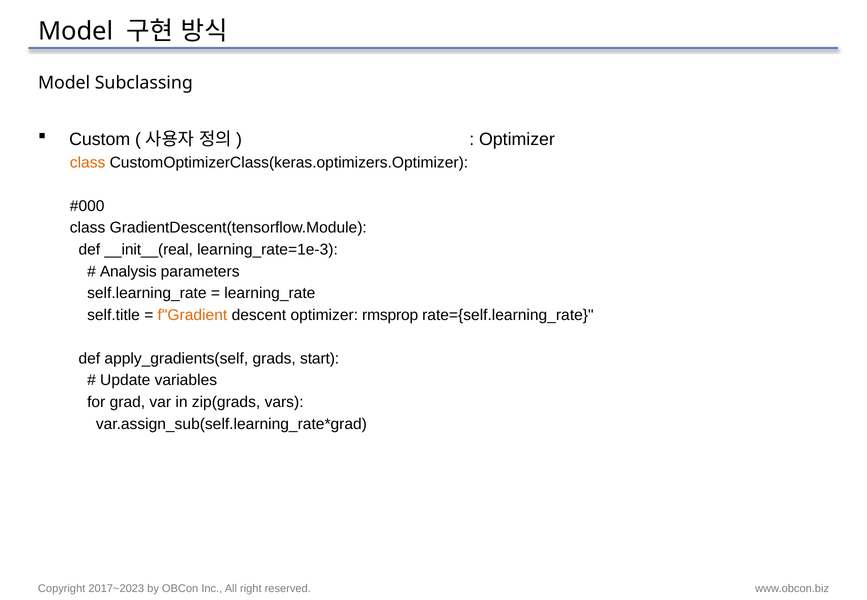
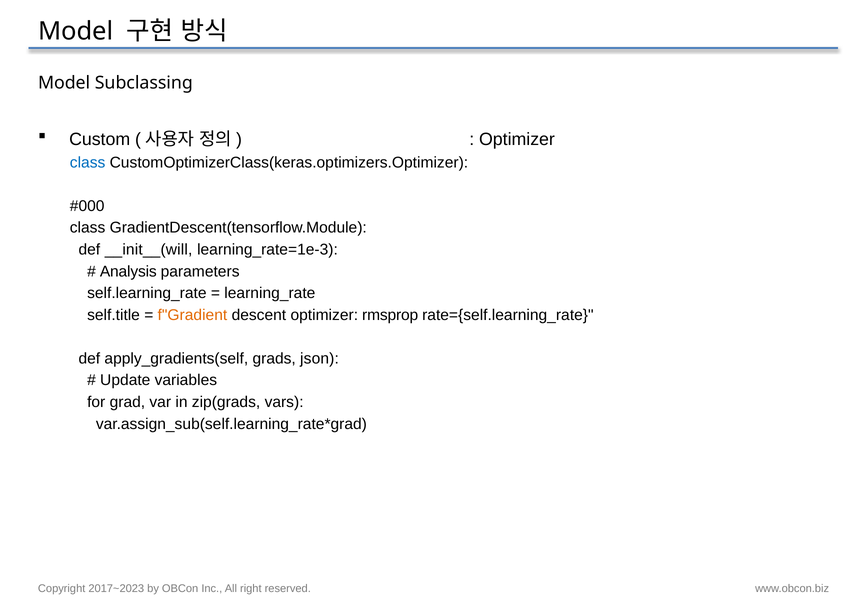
class at (88, 162) colour: orange -> blue
__init__(real: __init__(real -> __init__(will
start: start -> json
